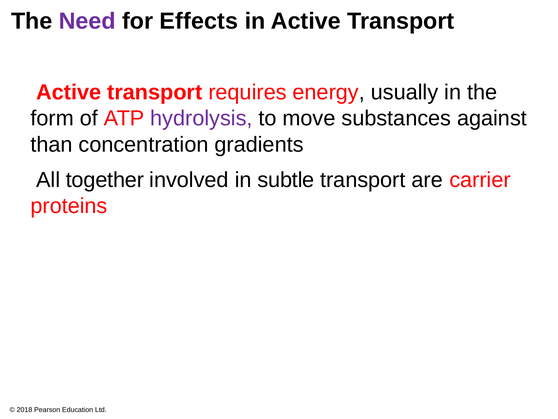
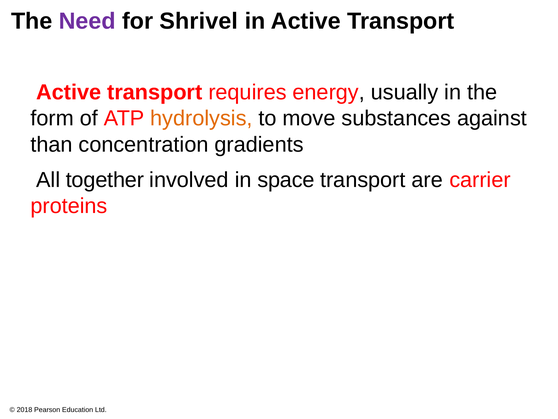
Effects: Effects -> Shrivel
hydrolysis colour: purple -> orange
subtle: subtle -> space
